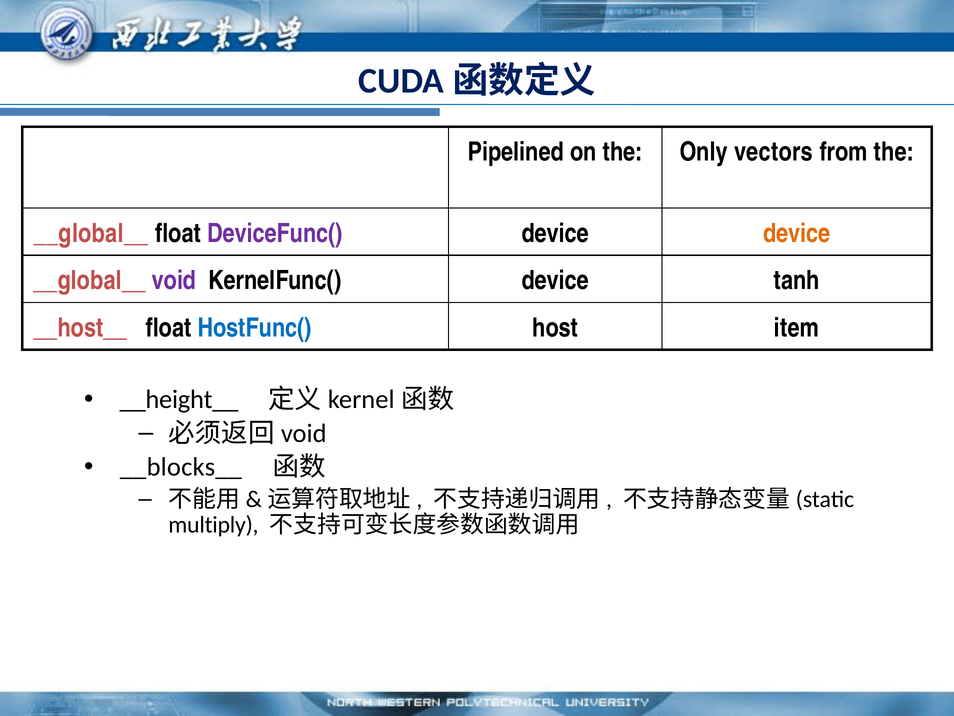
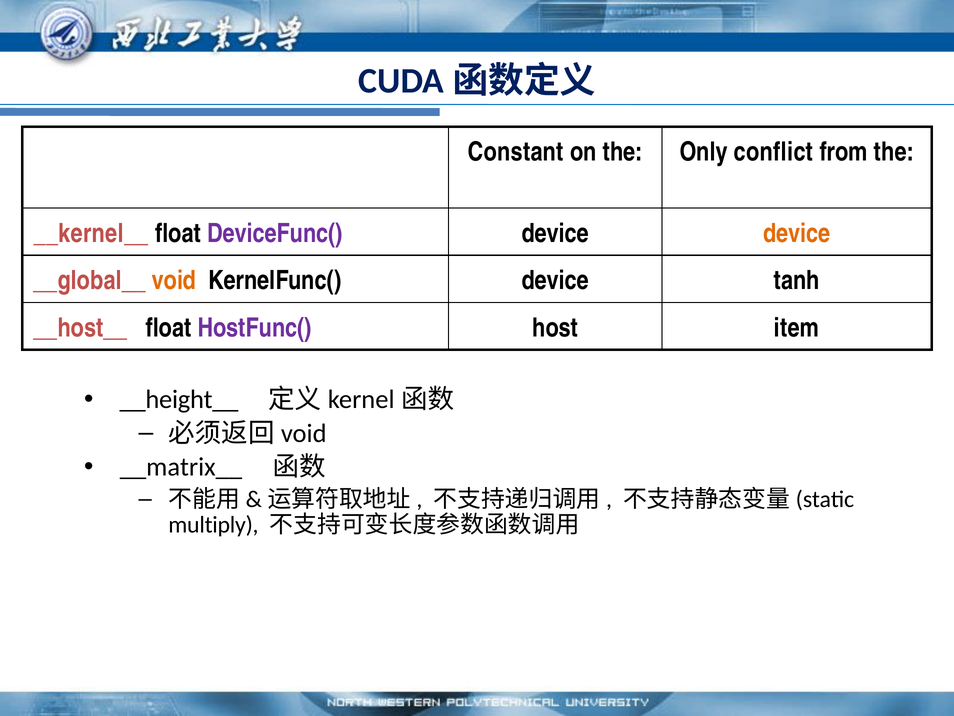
Pipelined: Pipelined -> Constant
vectors: vectors -> conflict
__global__ at (91, 233): __global__ -> __kernel__
void colour: purple -> orange
HostFunc( colour: blue -> purple
__blocks__: __blocks__ -> __matrix__
